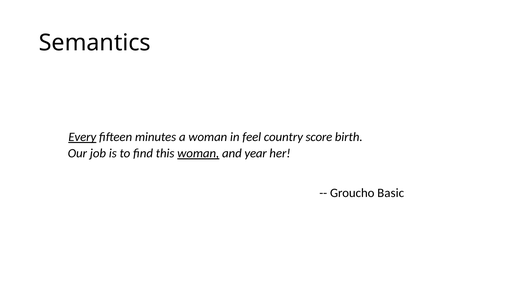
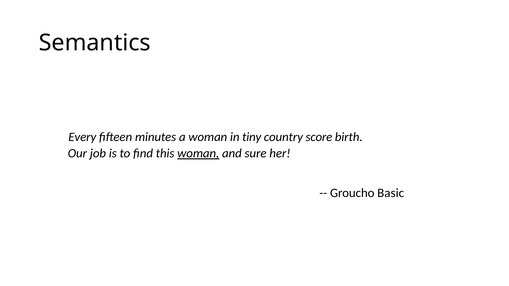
Every underline: present -> none
feel: feel -> tiny
year: year -> sure
